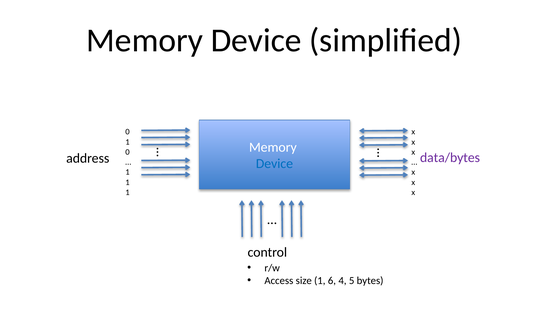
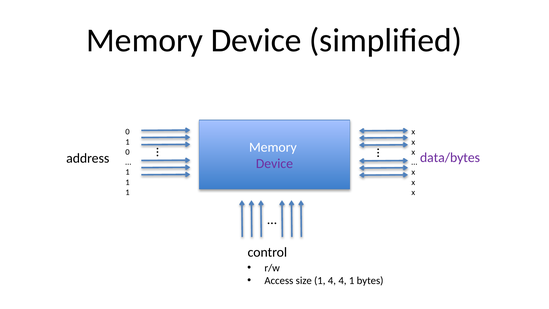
Device at (274, 164) colour: blue -> purple
1 6: 6 -> 4
4 5: 5 -> 1
